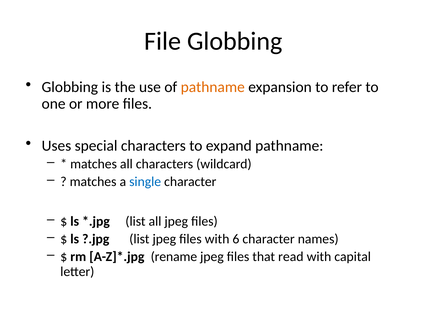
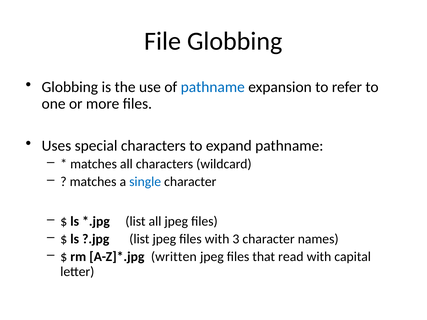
pathname at (213, 87) colour: orange -> blue
6: 6 -> 3
rename: rename -> written
